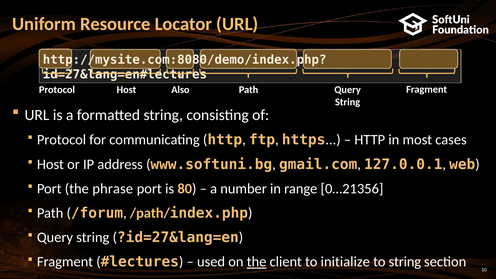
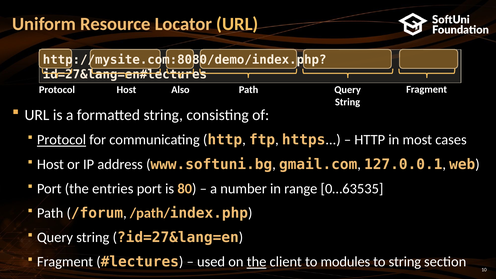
Protocol at (62, 140) underline: none -> present
phrase: phrase -> entries
0…21356: 0…21356 -> 0…63535
initialize: initialize -> modules
